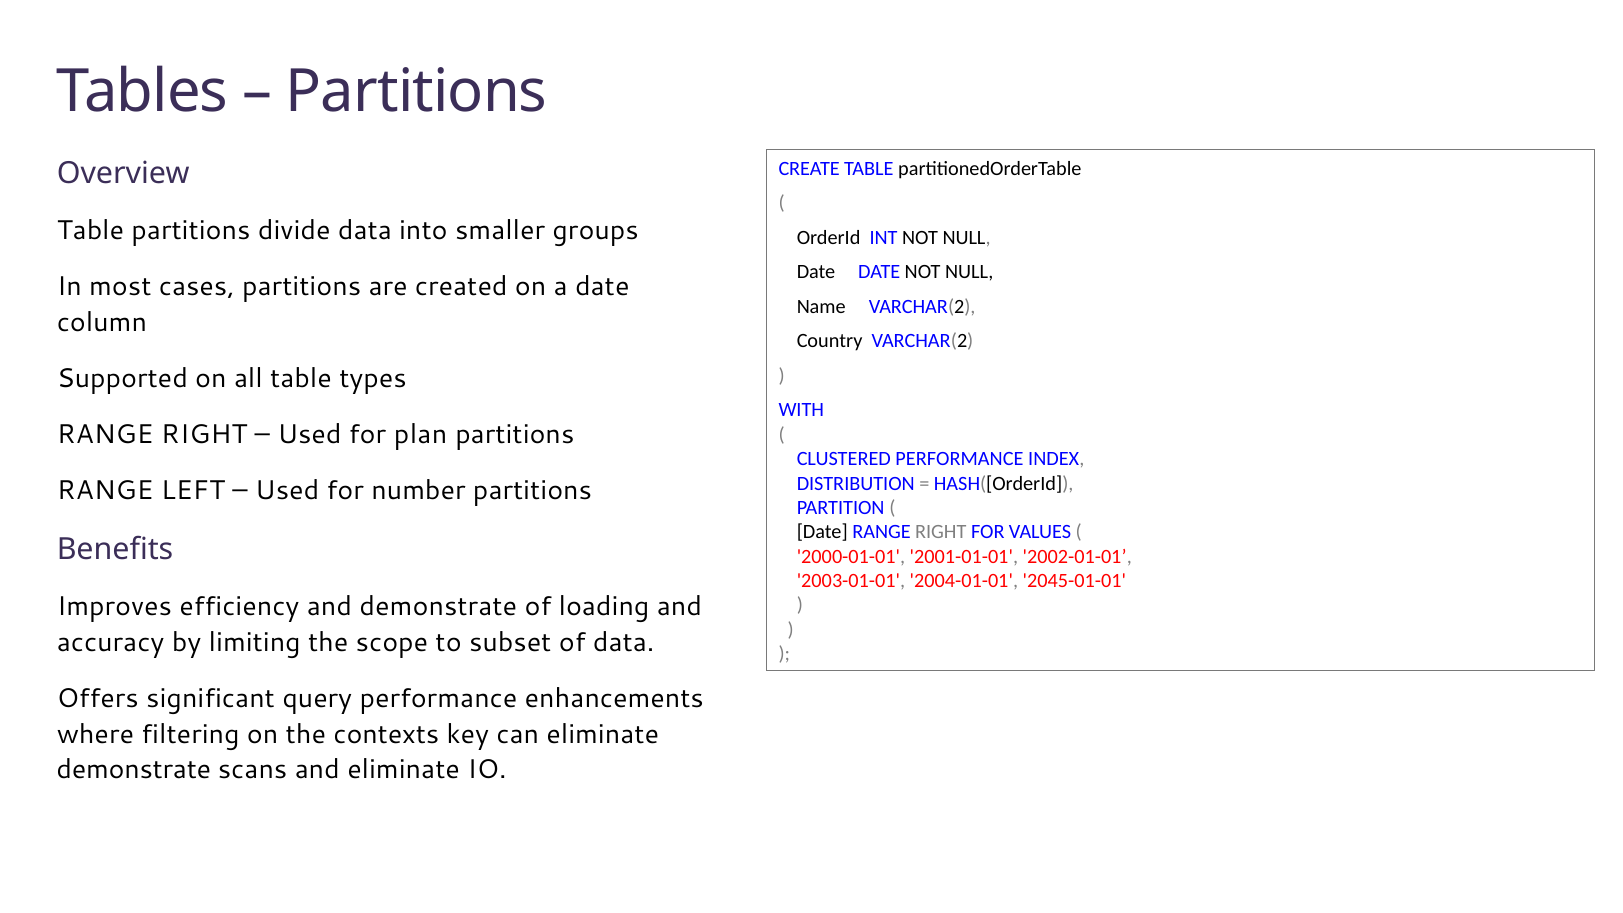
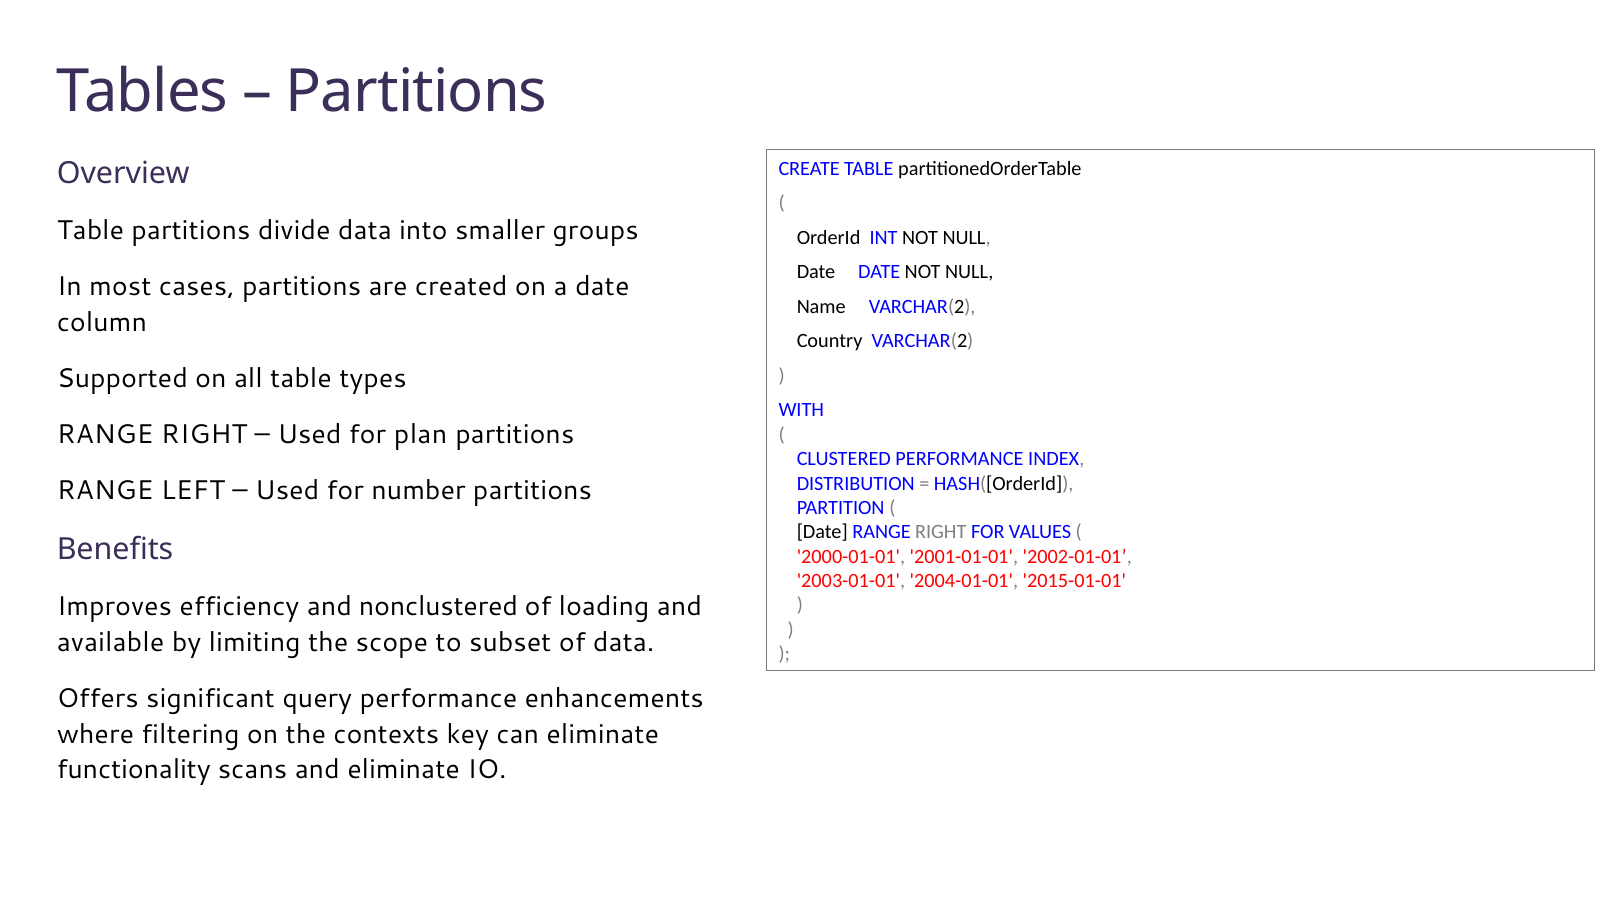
2045-01-01: 2045-01-01 -> 2015-01-01
and demonstrate: demonstrate -> nonclustered
accuracy: accuracy -> available
demonstrate at (134, 770): demonstrate -> functionality
